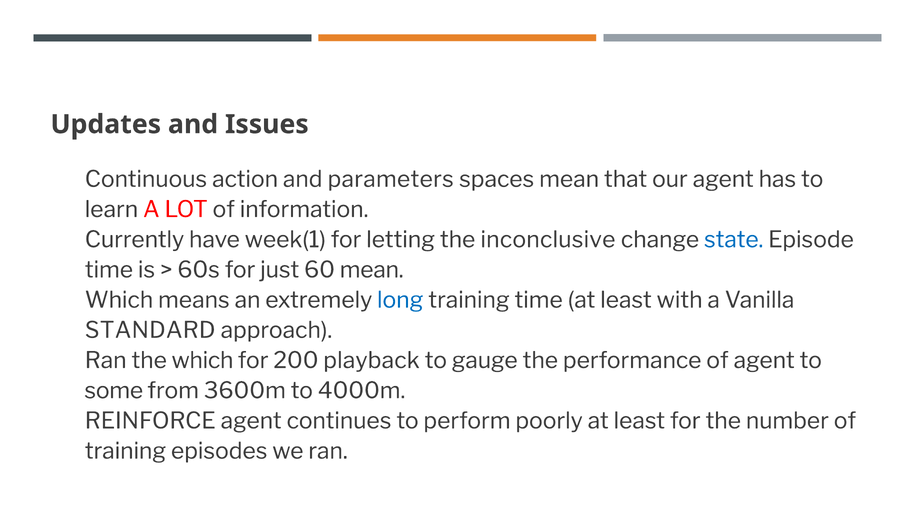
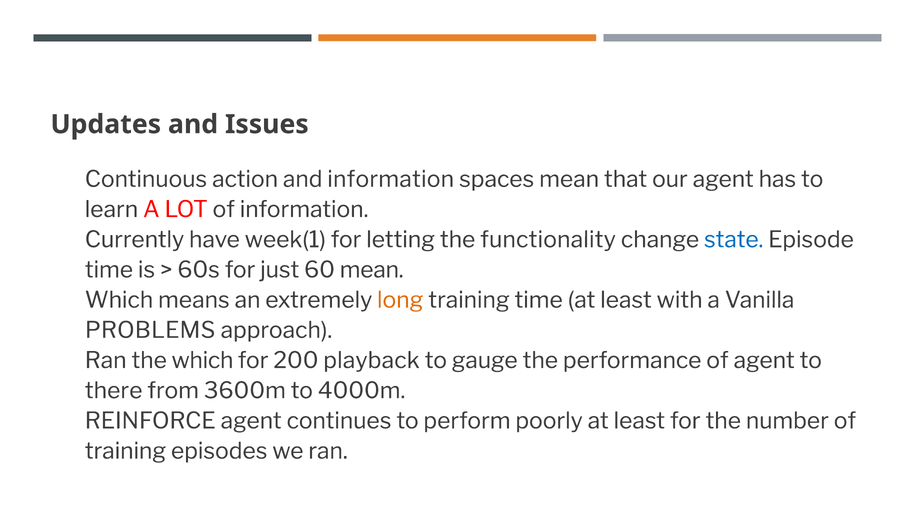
and parameters: parameters -> information
inconclusive: inconclusive -> functionality
long colour: blue -> orange
STANDARD: STANDARD -> PROBLEMS
some: some -> there
